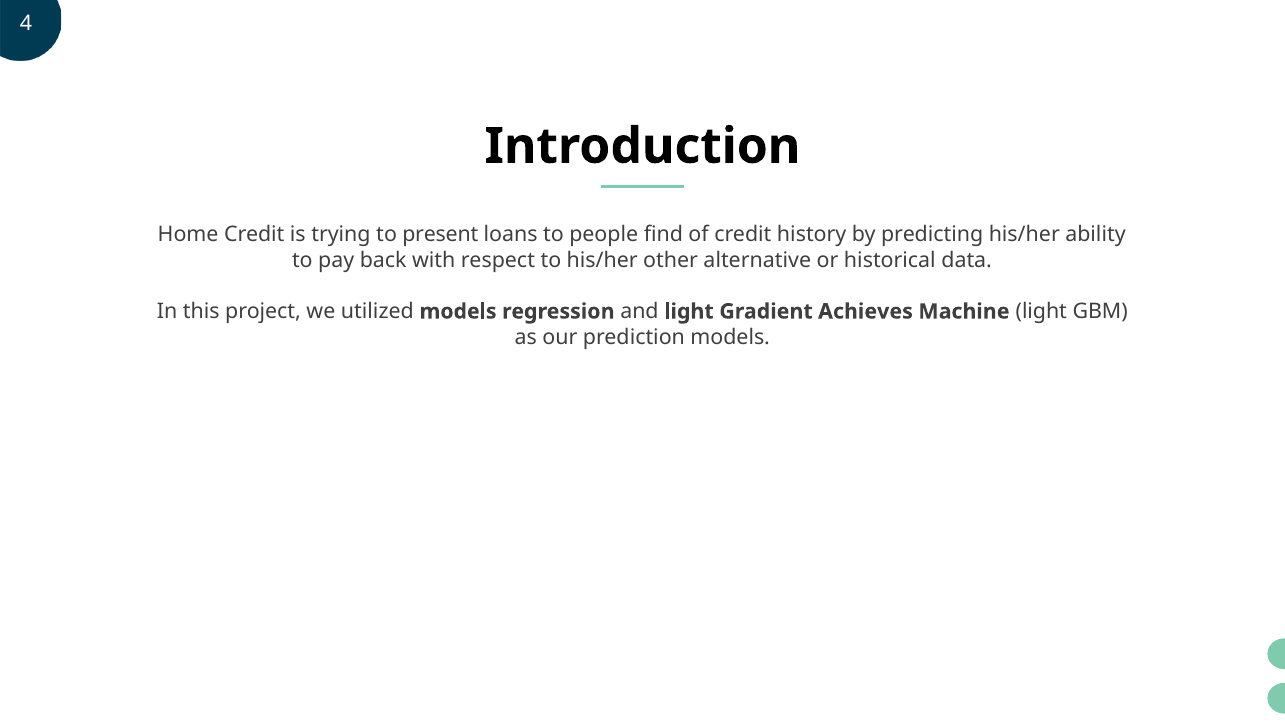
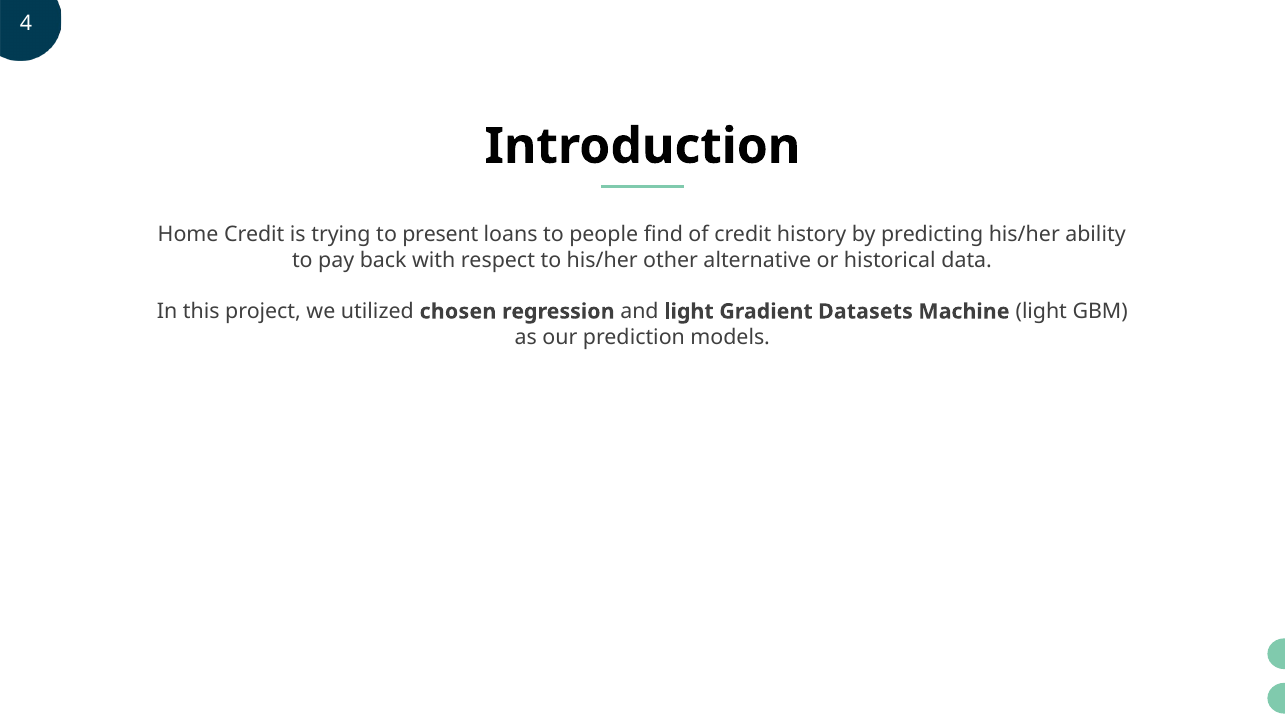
utilized models: models -> chosen
Achieves: Achieves -> Datasets
